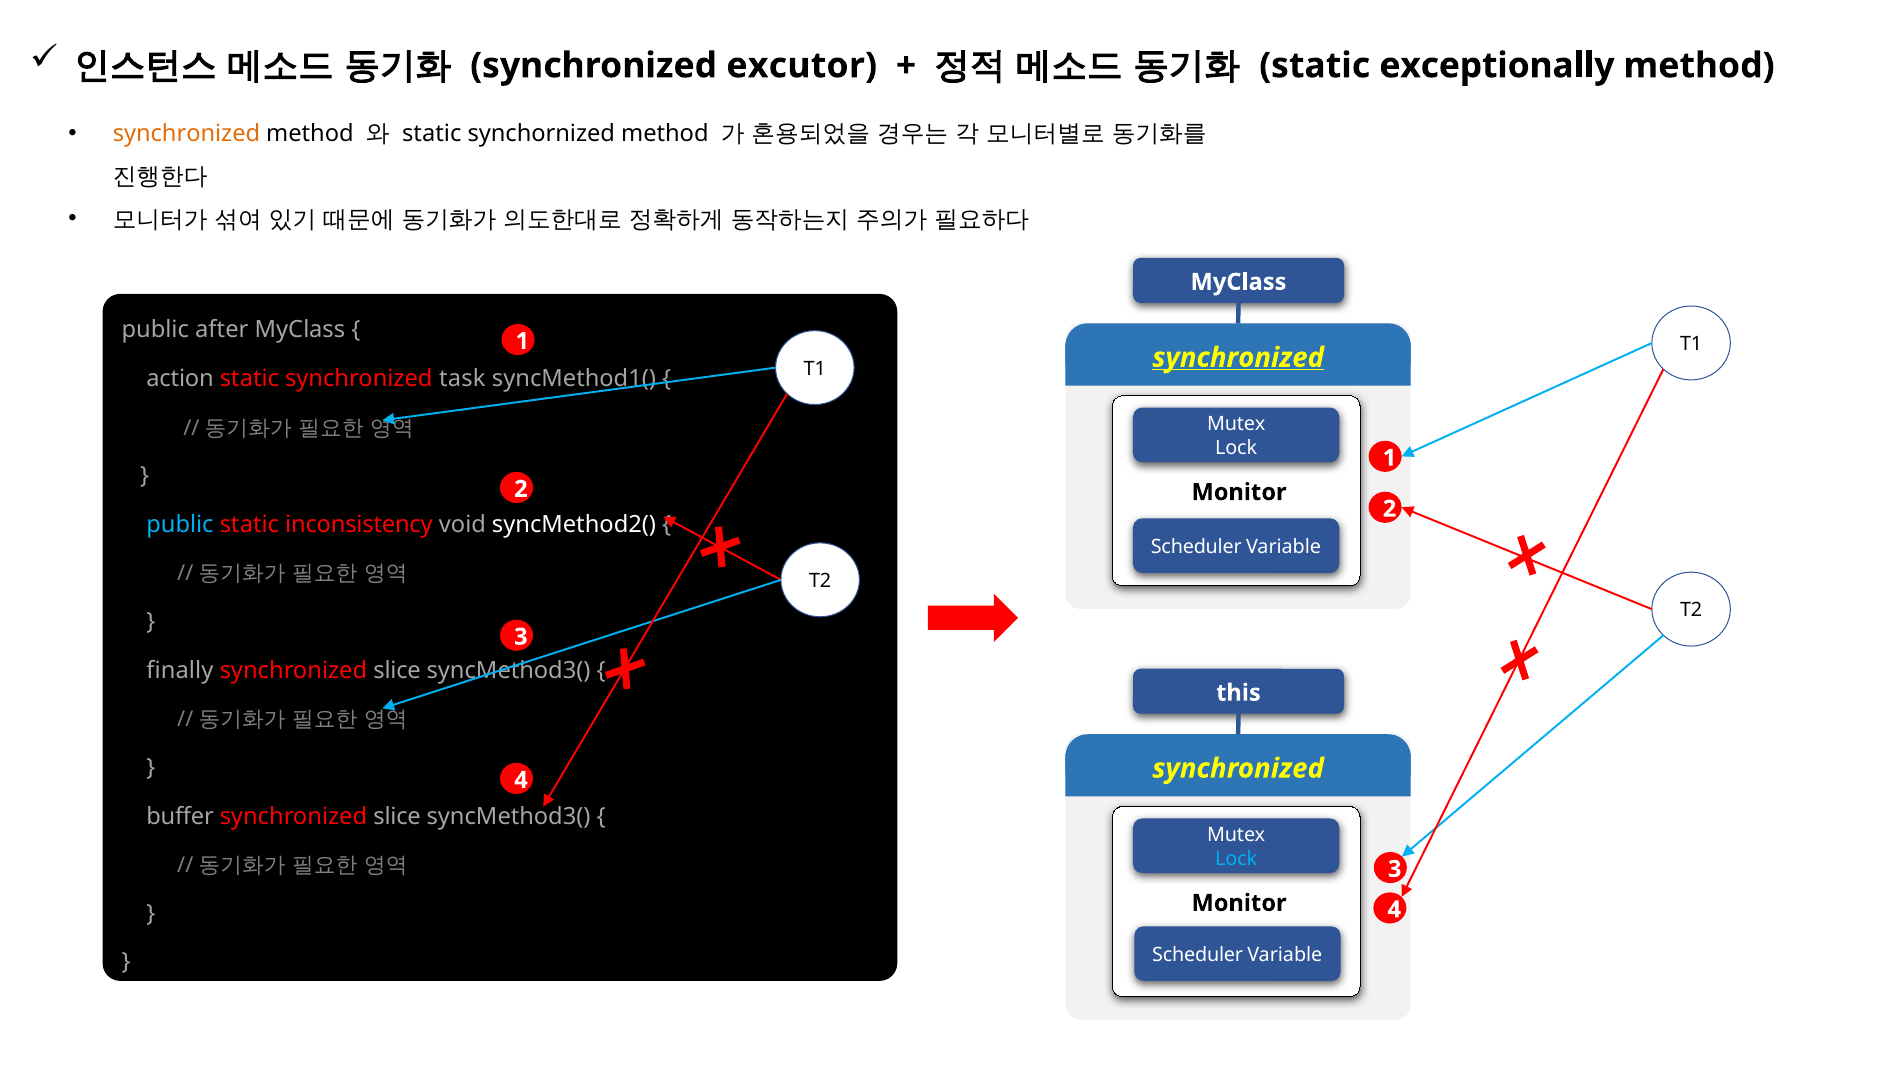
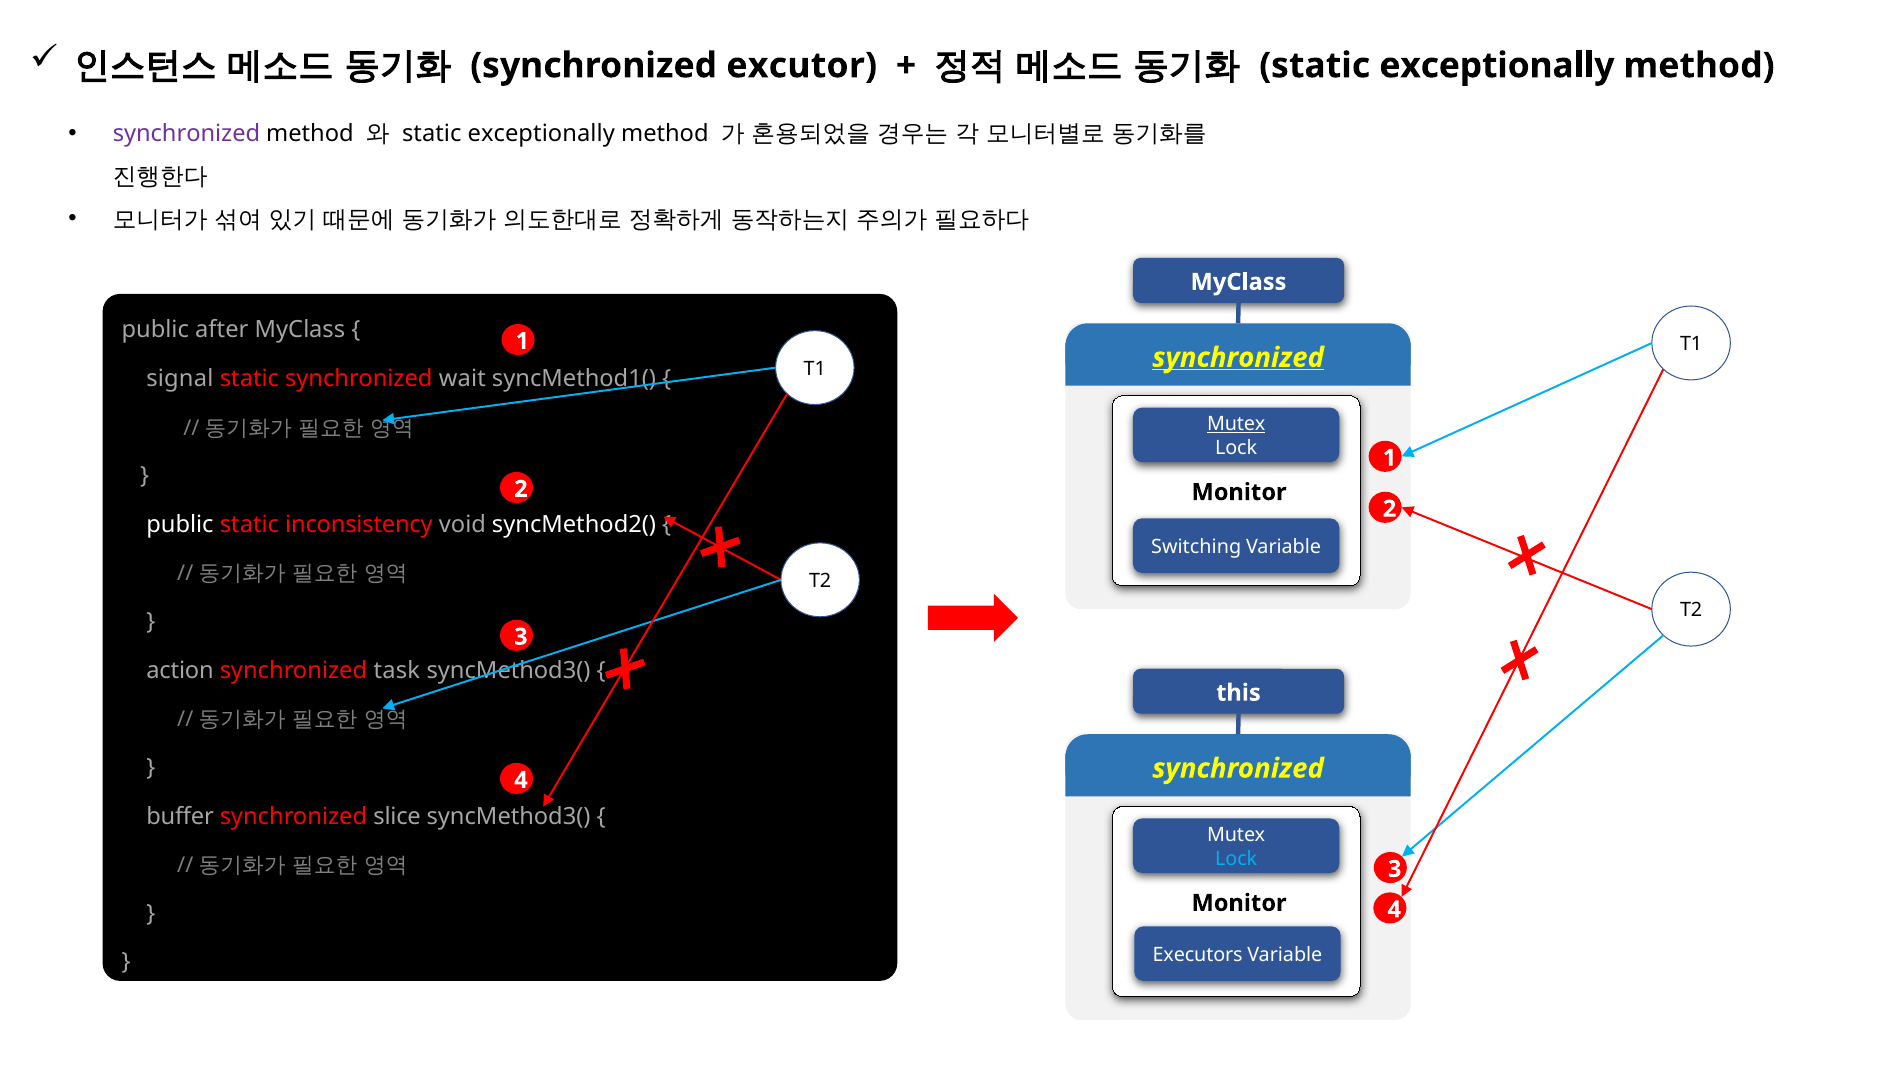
synchronized at (186, 134) colour: orange -> purple
synchornized at (541, 134): synchornized -> exceptionally
action: action -> signal
task: task -> wait
Mutex at (1236, 424) underline: none -> present
public at (180, 525) colour: light blue -> white
Scheduler at (1196, 547): Scheduler -> Switching
finally: finally -> action
slice at (397, 670): slice -> task
Scheduler at (1198, 955): Scheduler -> Executors
